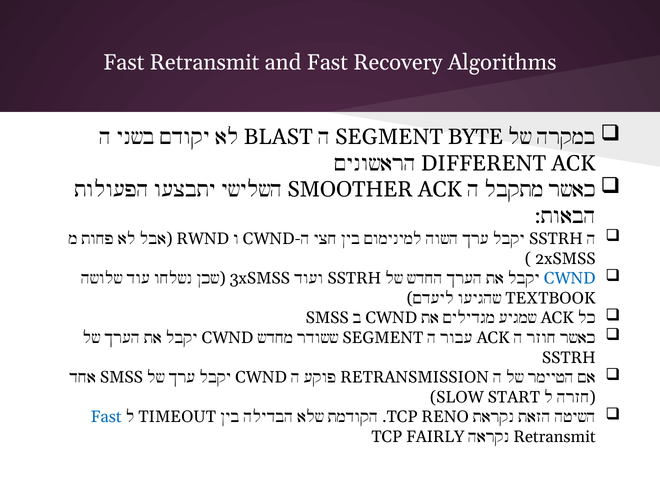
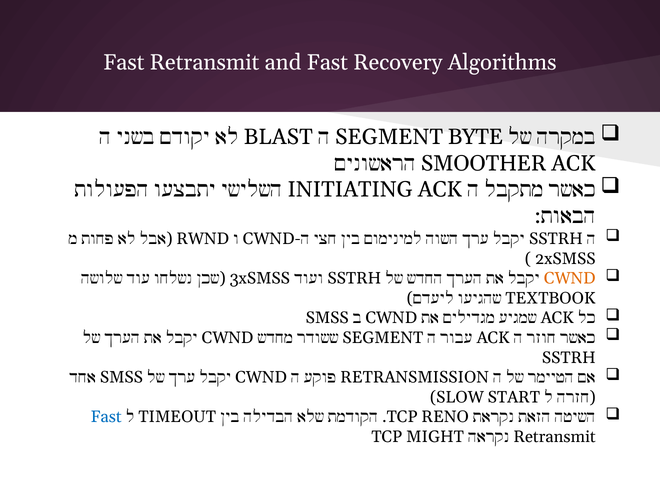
DIFFERENT: DIFFERENT -> SMOOTHER
SMOOTHER: SMOOTHER -> INITIATING
CWND at (570, 278) colour: blue -> orange
FAIRLY: FAIRLY -> MIGHT
